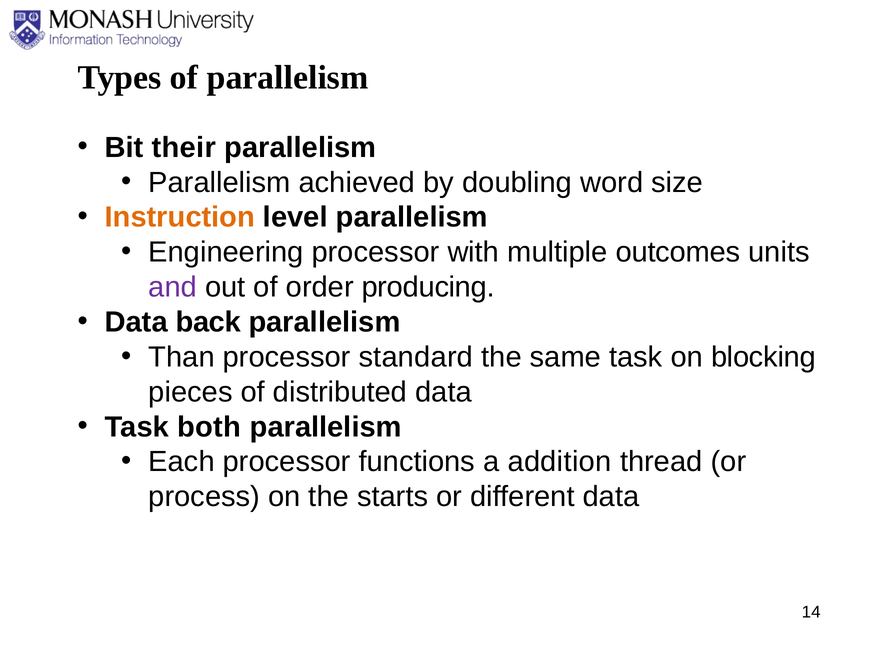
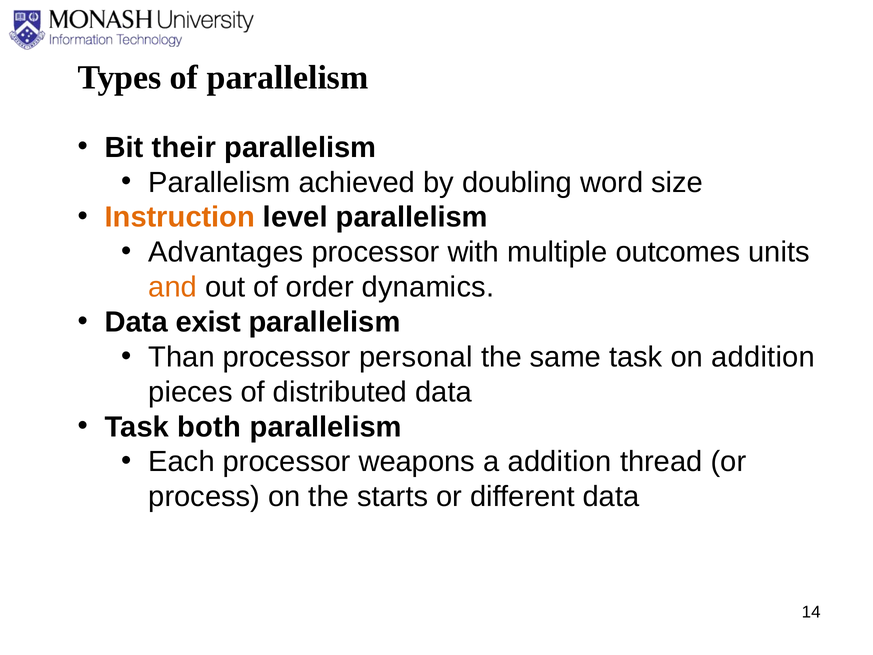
Engineering: Engineering -> Advantages
and colour: purple -> orange
producing: producing -> dynamics
back: back -> exist
standard: standard -> personal
on blocking: blocking -> addition
functions: functions -> weapons
